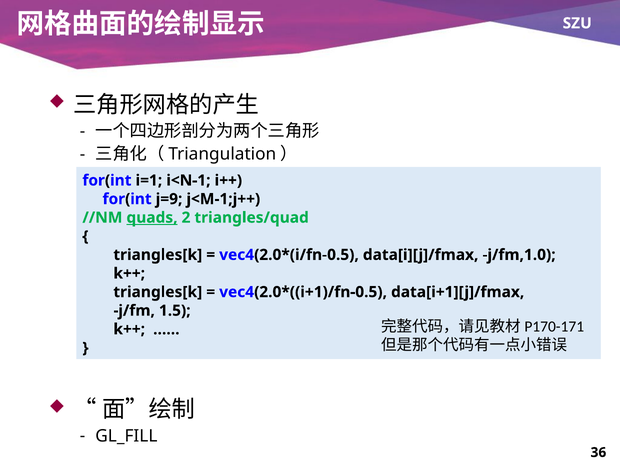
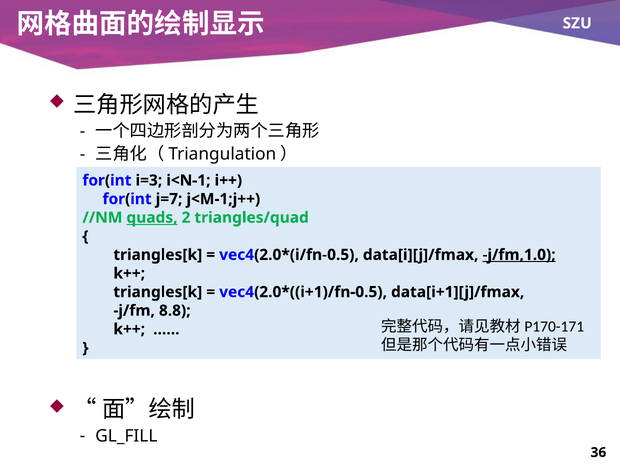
i=1: i=1 -> i=3
j=9: j=9 -> j=7
j/fm,1.0 underline: none -> present
1.5: 1.5 -> 8.8
